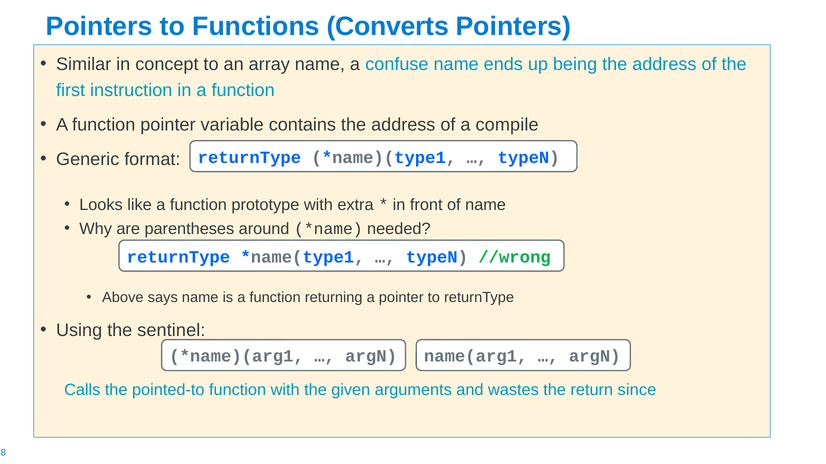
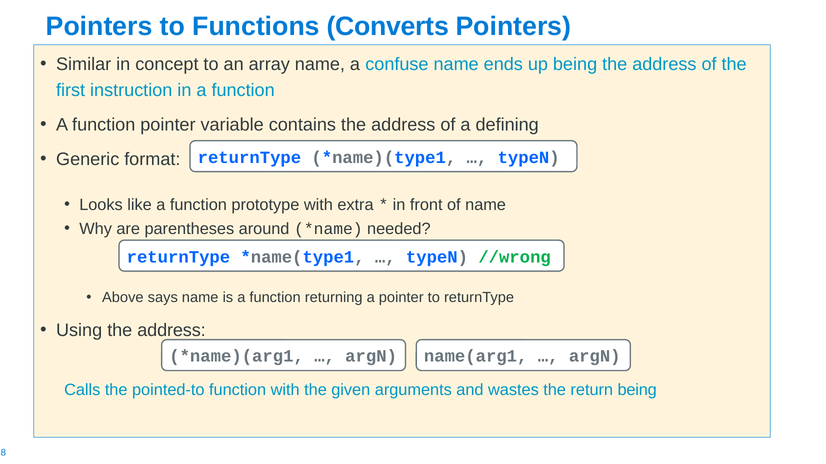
compile: compile -> defining
Using the sentinel: sentinel -> address
return since: since -> being
